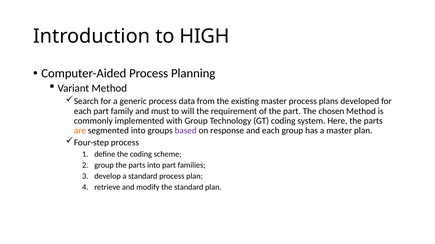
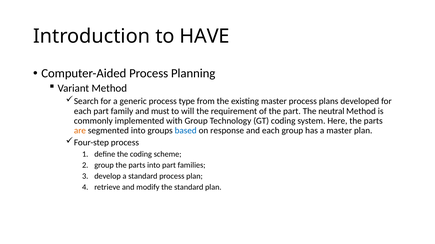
HIGH: HIGH -> HAVE
data: data -> type
chosen: chosen -> neutral
based colour: purple -> blue
